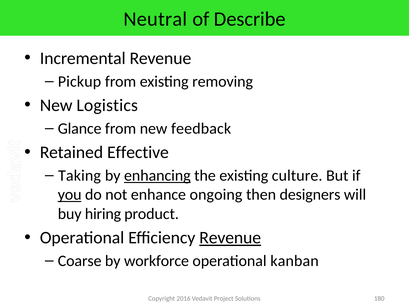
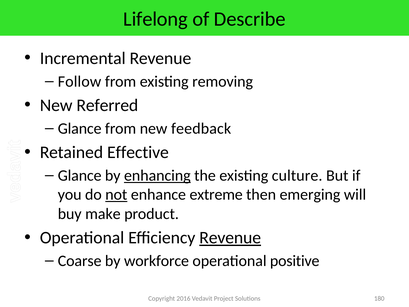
Neutral: Neutral -> Lifelong
Pickup: Pickup -> Follow
Logistics: Logistics -> Referred
Taking at (80, 175): Taking -> Glance
you underline: present -> none
not underline: none -> present
ongoing: ongoing -> extreme
designers: designers -> emerging
hiring: hiring -> make
kanban: kanban -> positive
